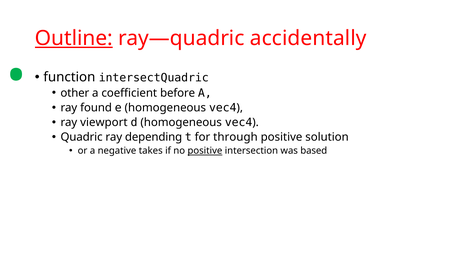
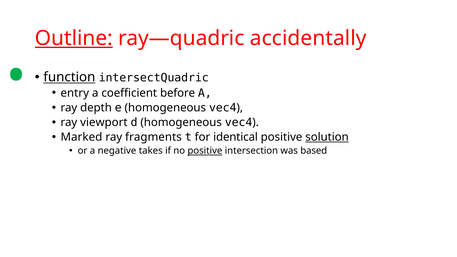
function underline: none -> present
other: other -> entry
found: found -> depth
Quadric: Quadric -> Marked
depending: depending -> fragments
through: through -> identical
solution underline: none -> present
